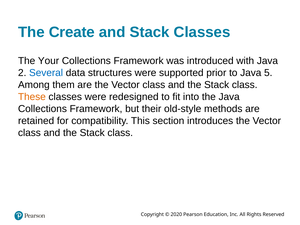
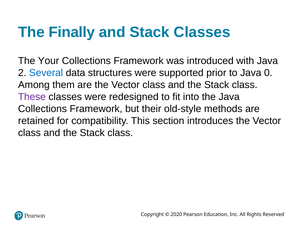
Create: Create -> Finally
5: 5 -> 0
These colour: orange -> purple
